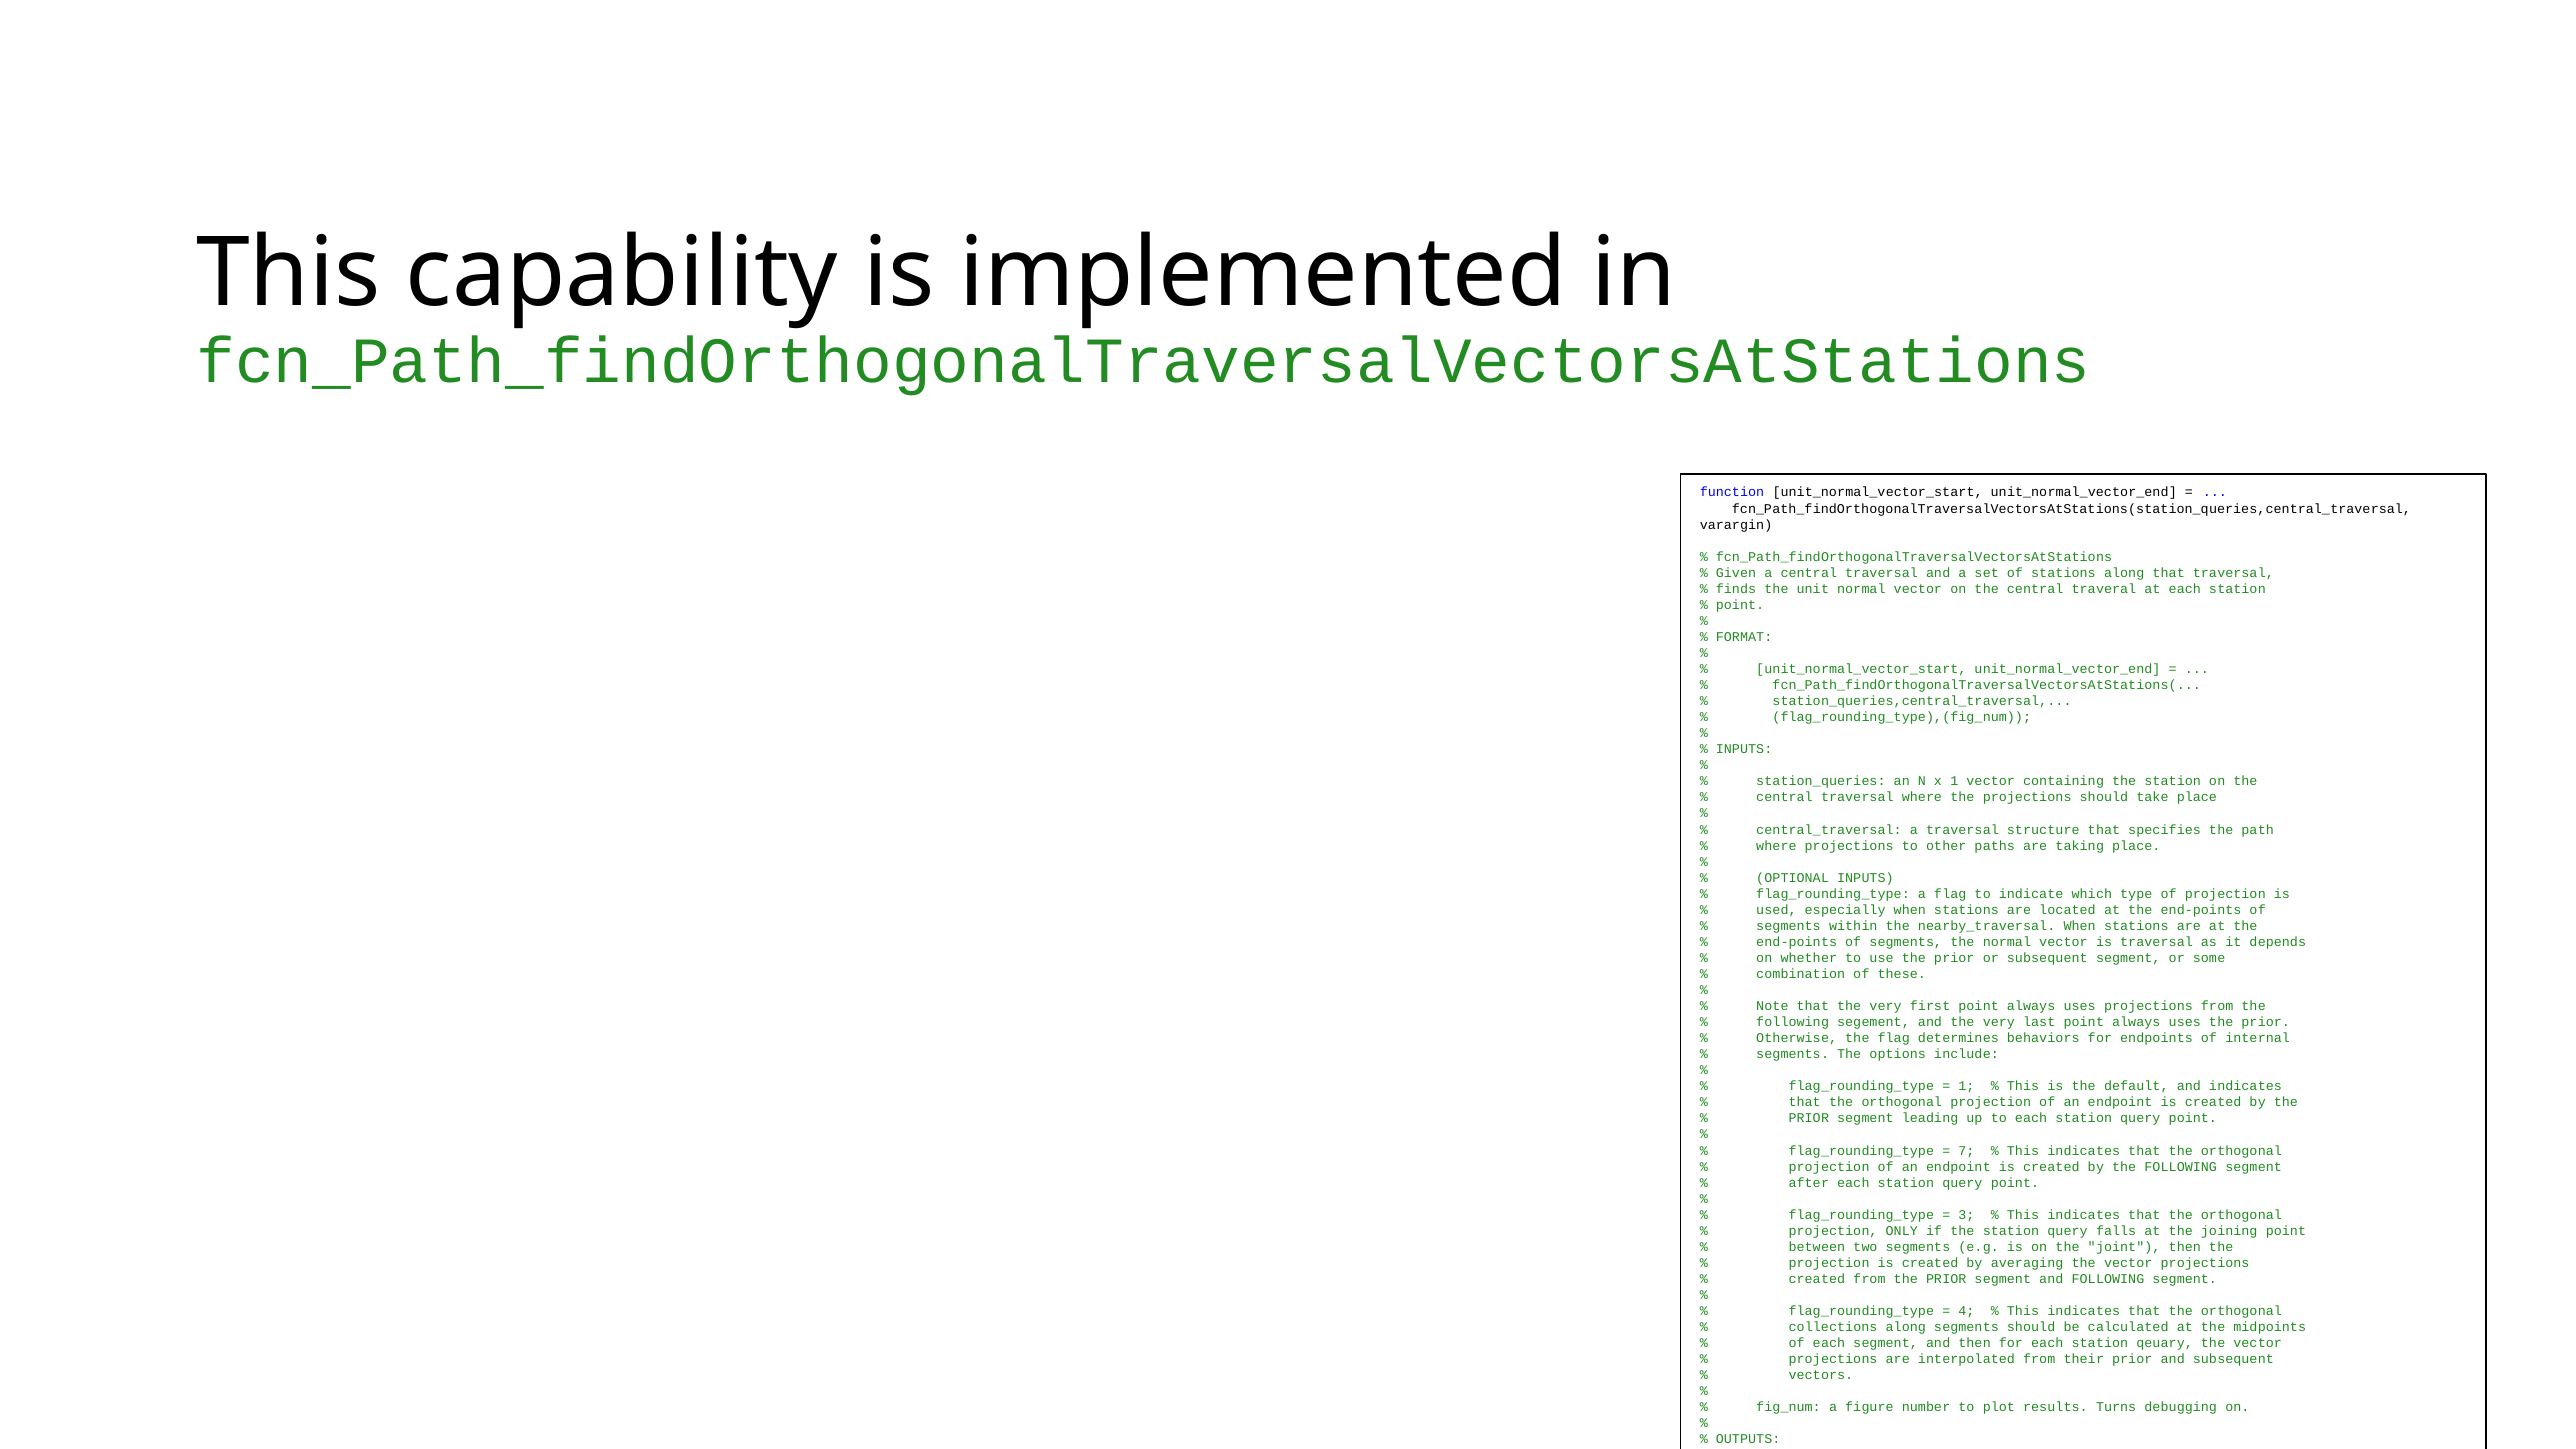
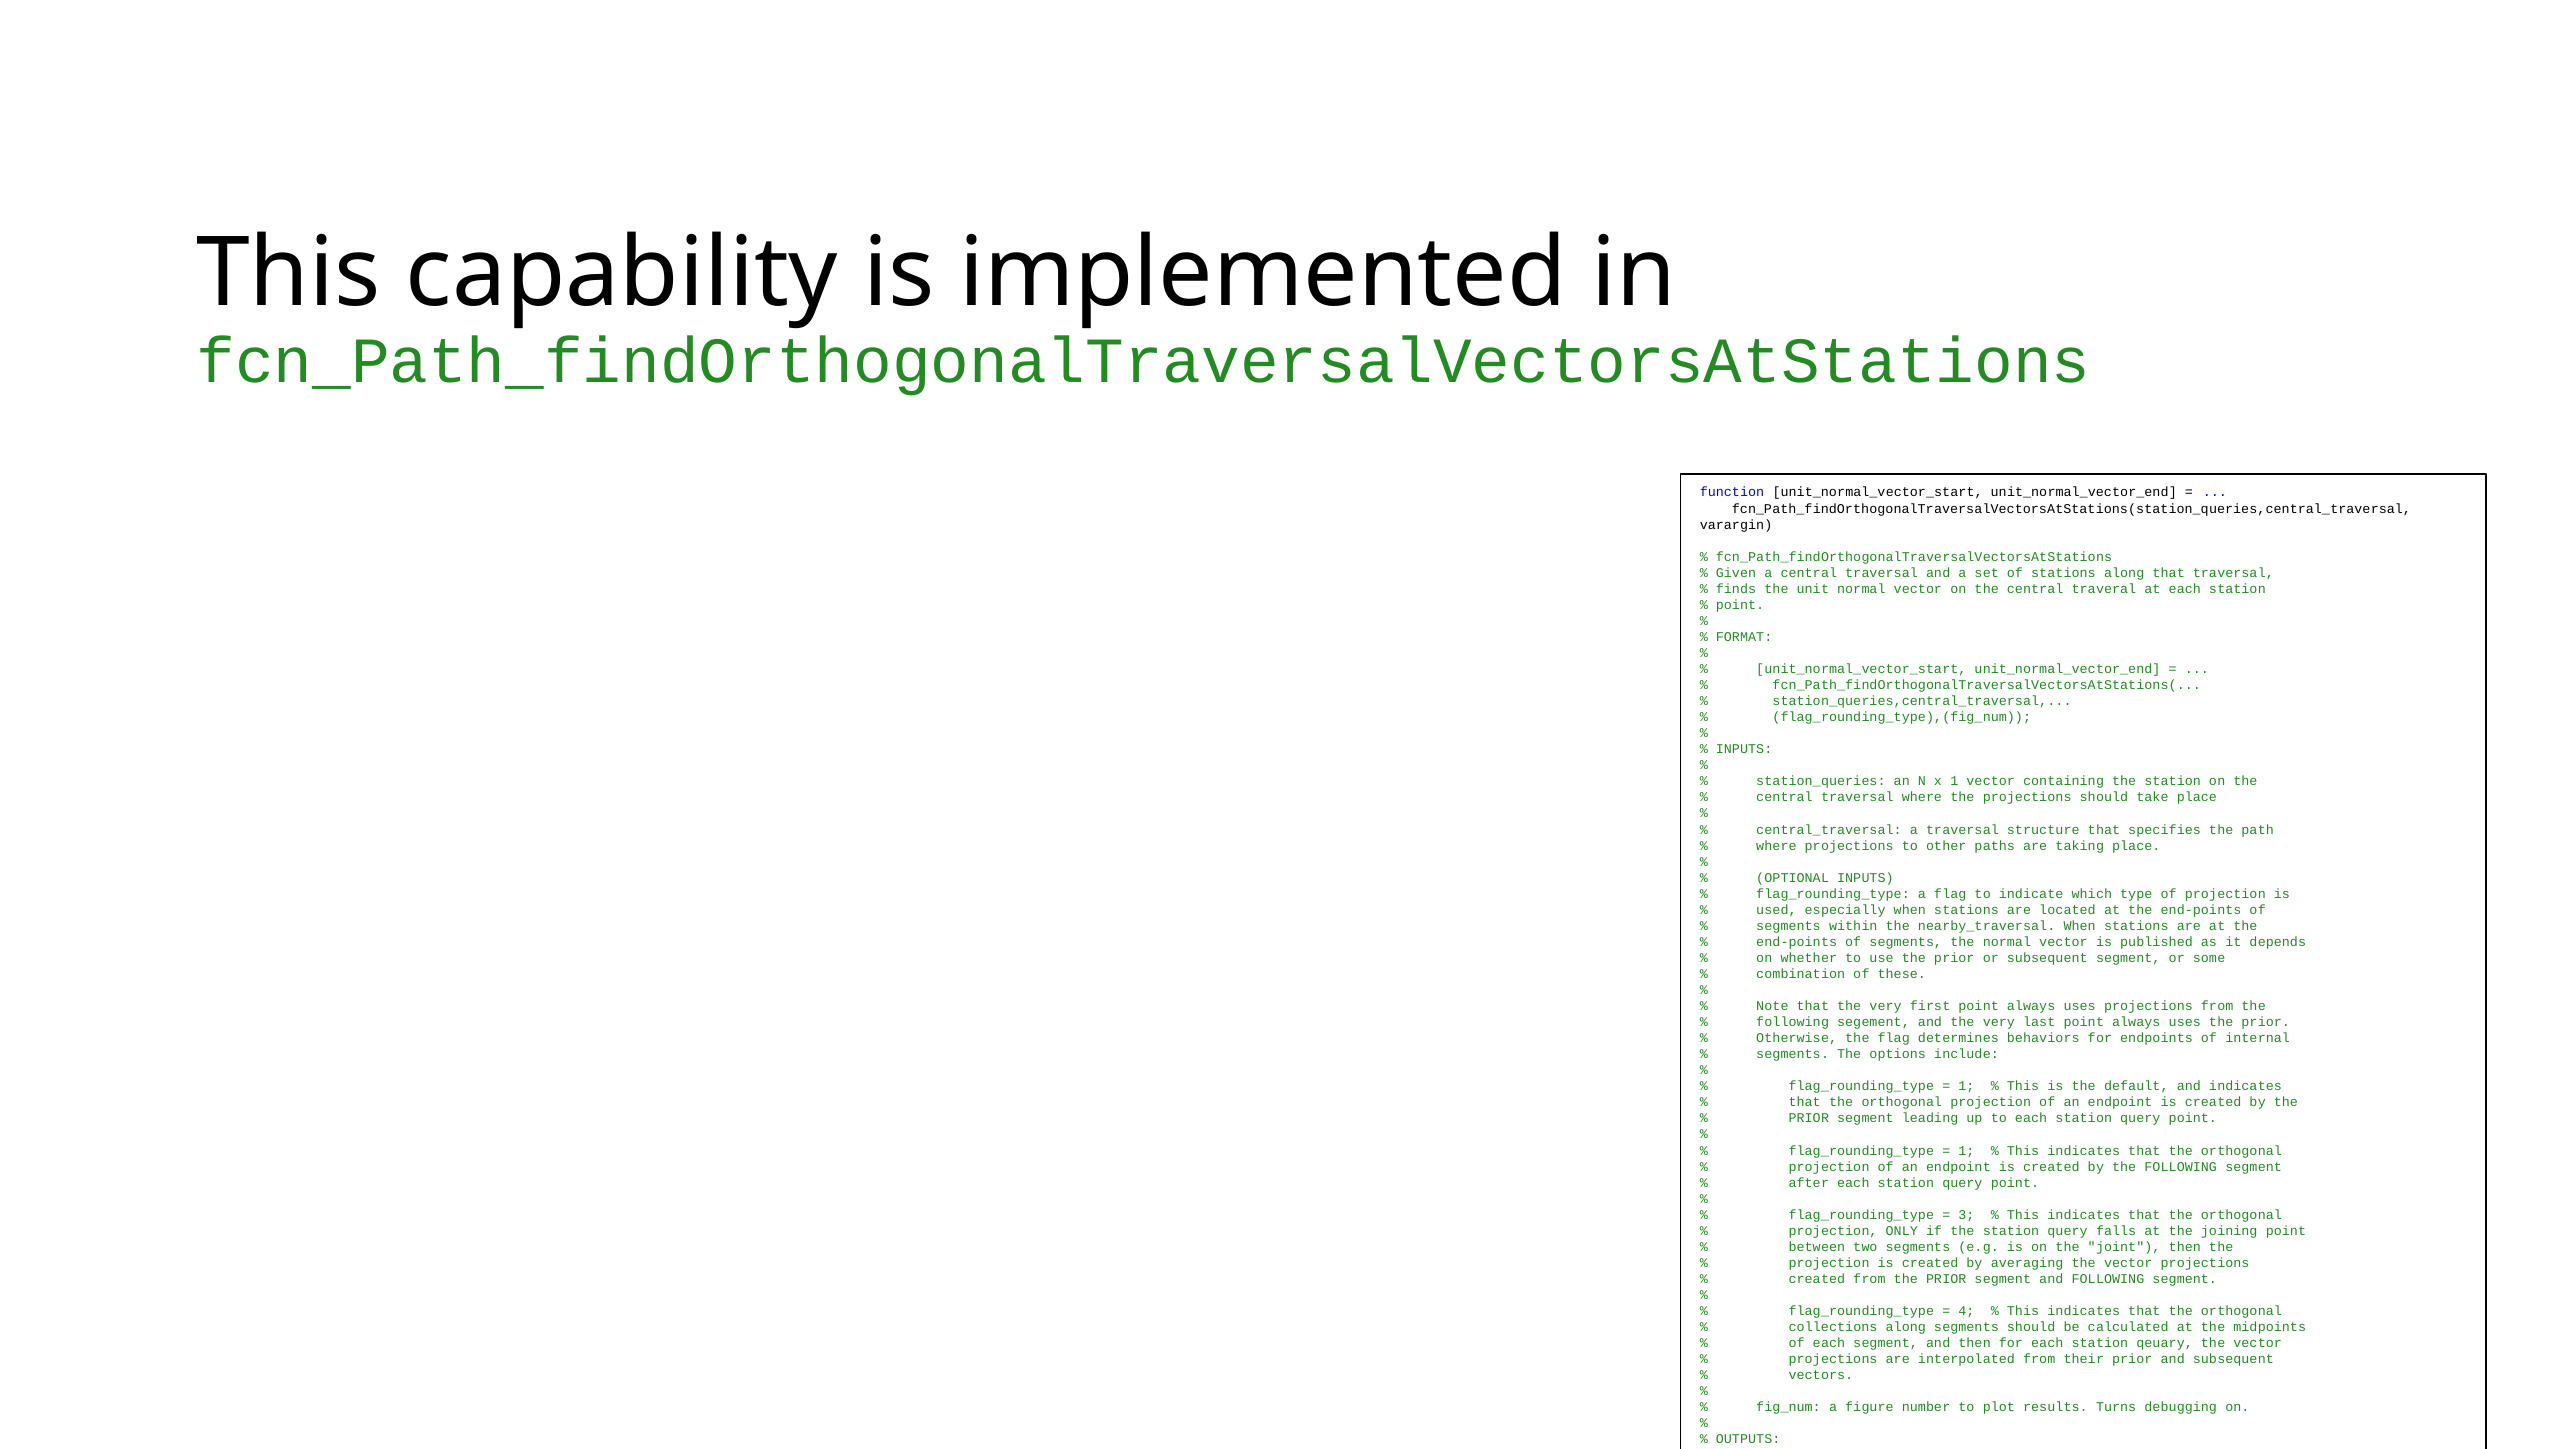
is traversal: traversal -> published
7 at (1966, 1151): 7 -> 1
